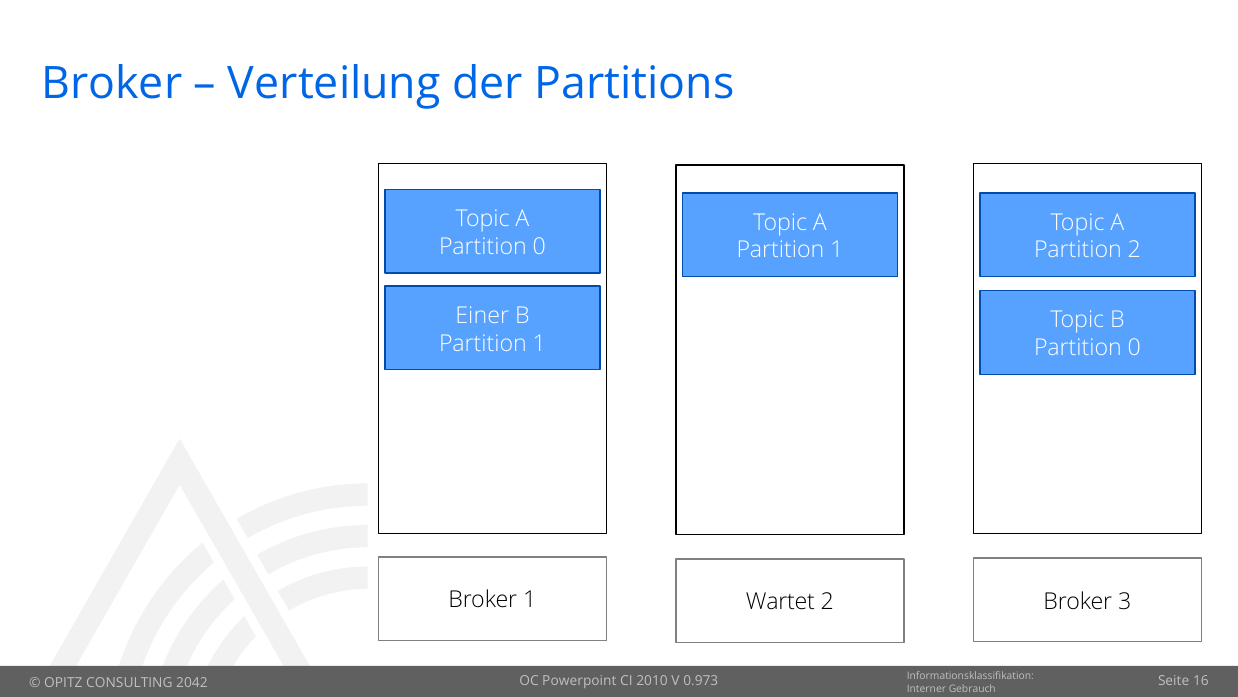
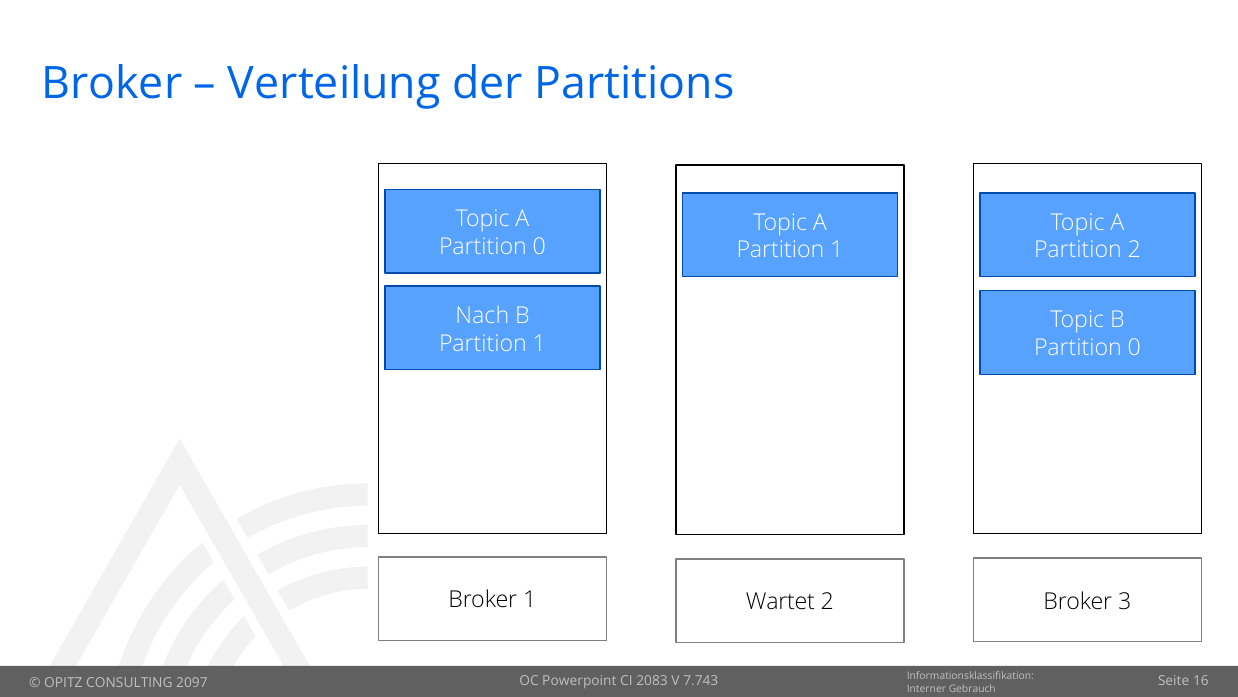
Einer: Einer -> Nach
2010: 2010 -> 2083
0.973: 0.973 -> 7.743
2042: 2042 -> 2097
